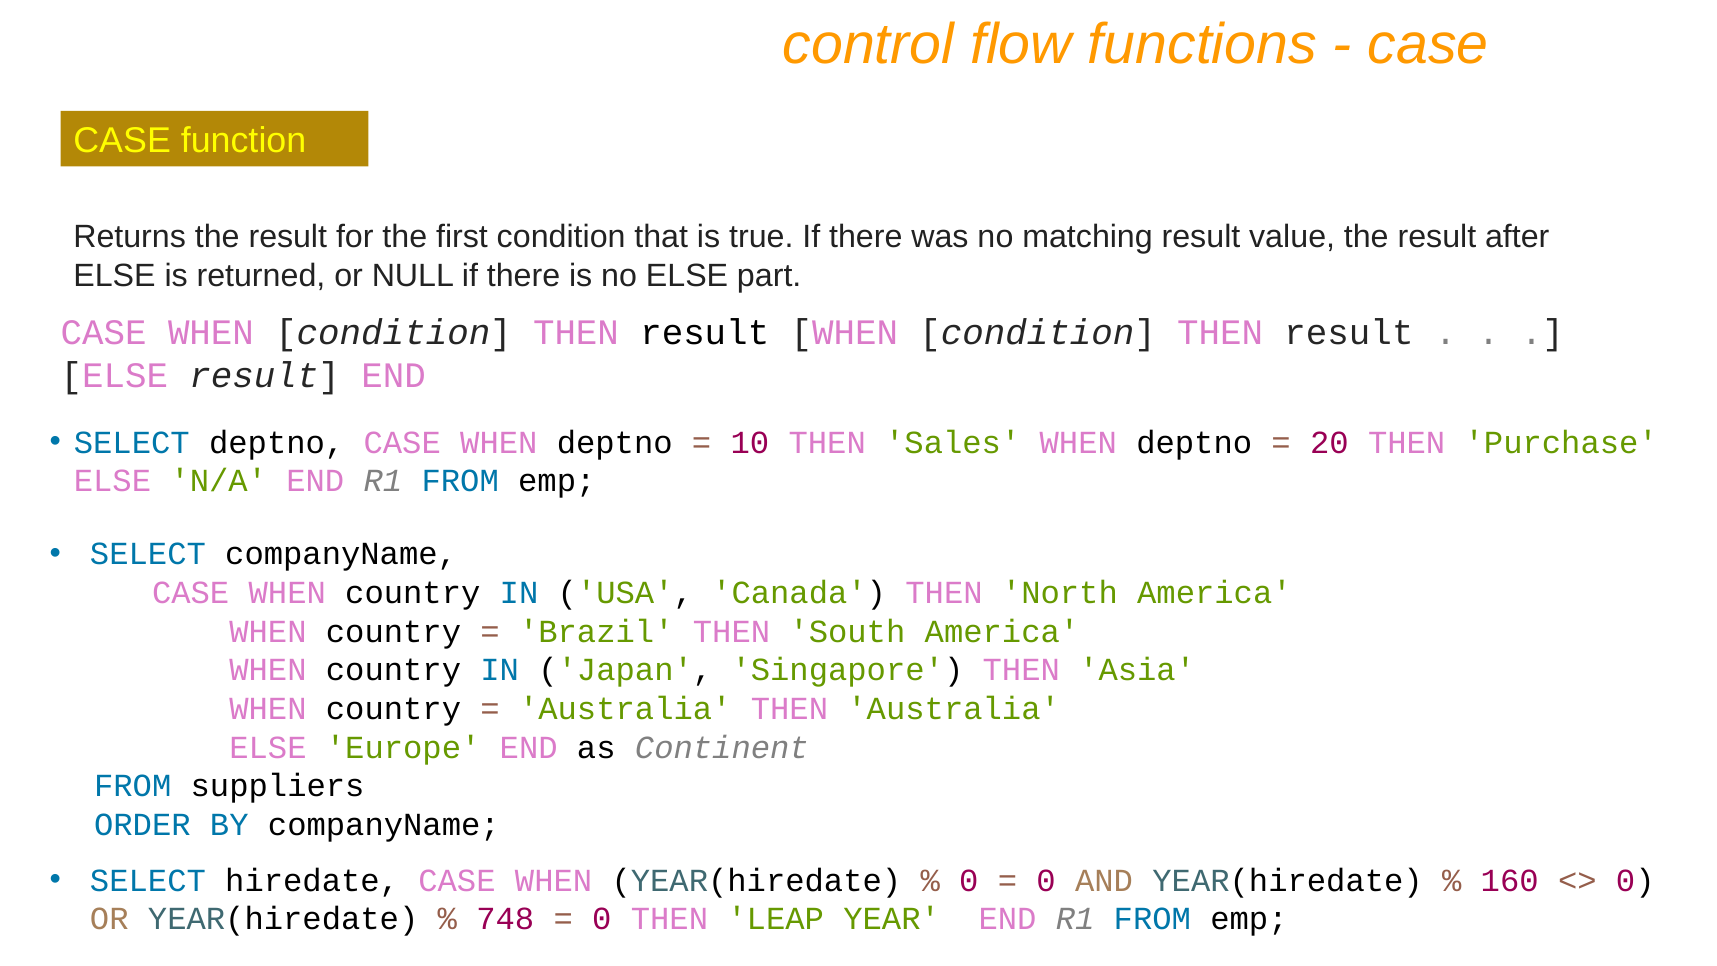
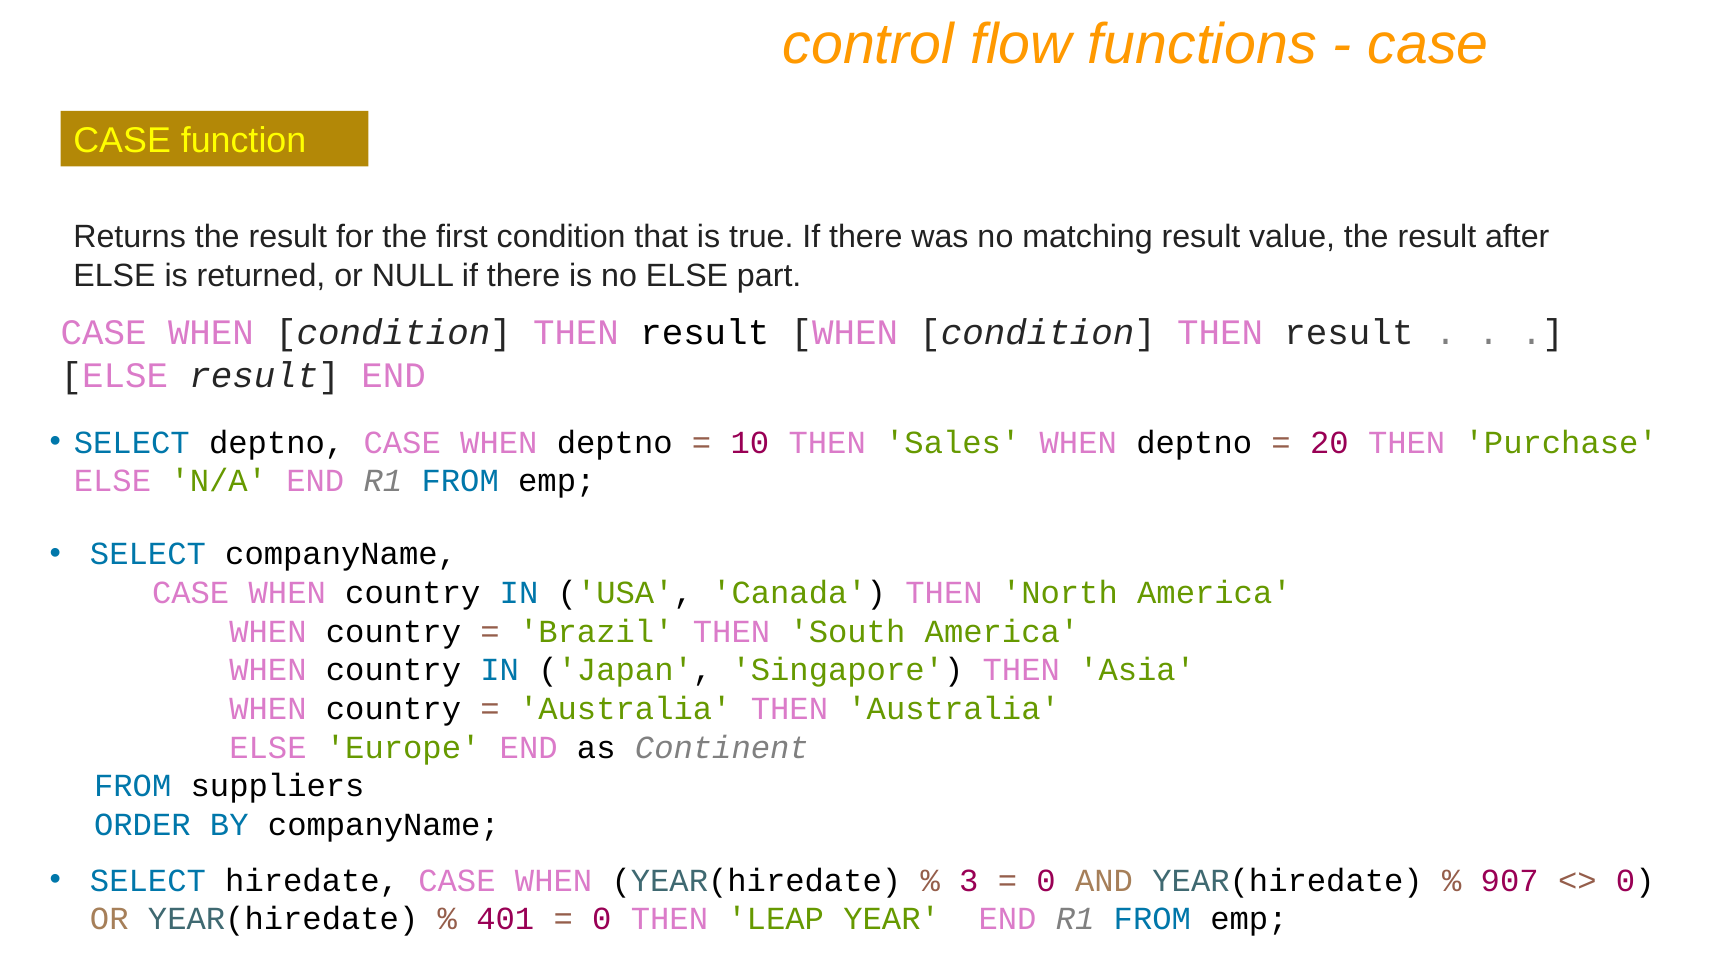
0 at (969, 880): 0 -> 3
160: 160 -> 907
748: 748 -> 401
